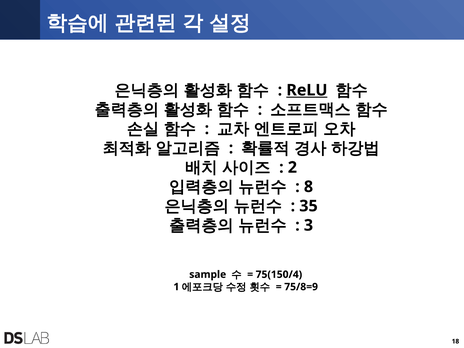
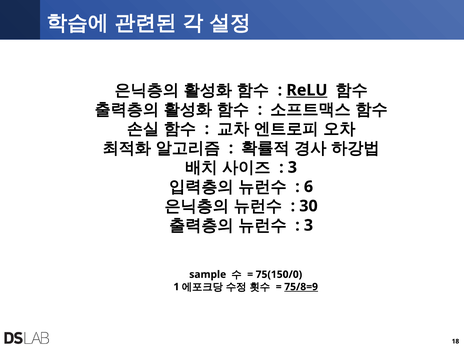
2 at (292, 167): 2 -> 3
8: 8 -> 6
35: 35 -> 30
75(150/4: 75(150/4 -> 75(150/0
75/8=9 underline: none -> present
